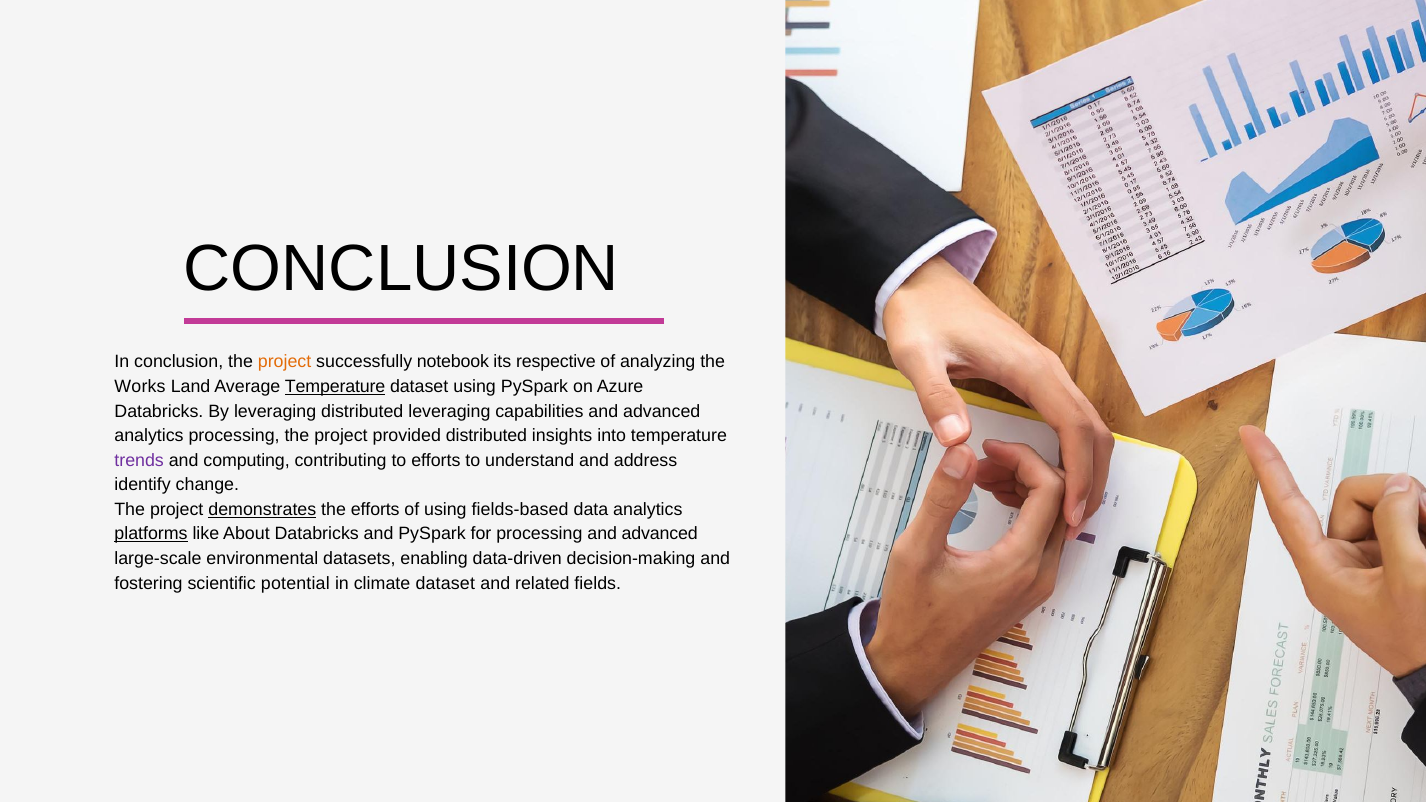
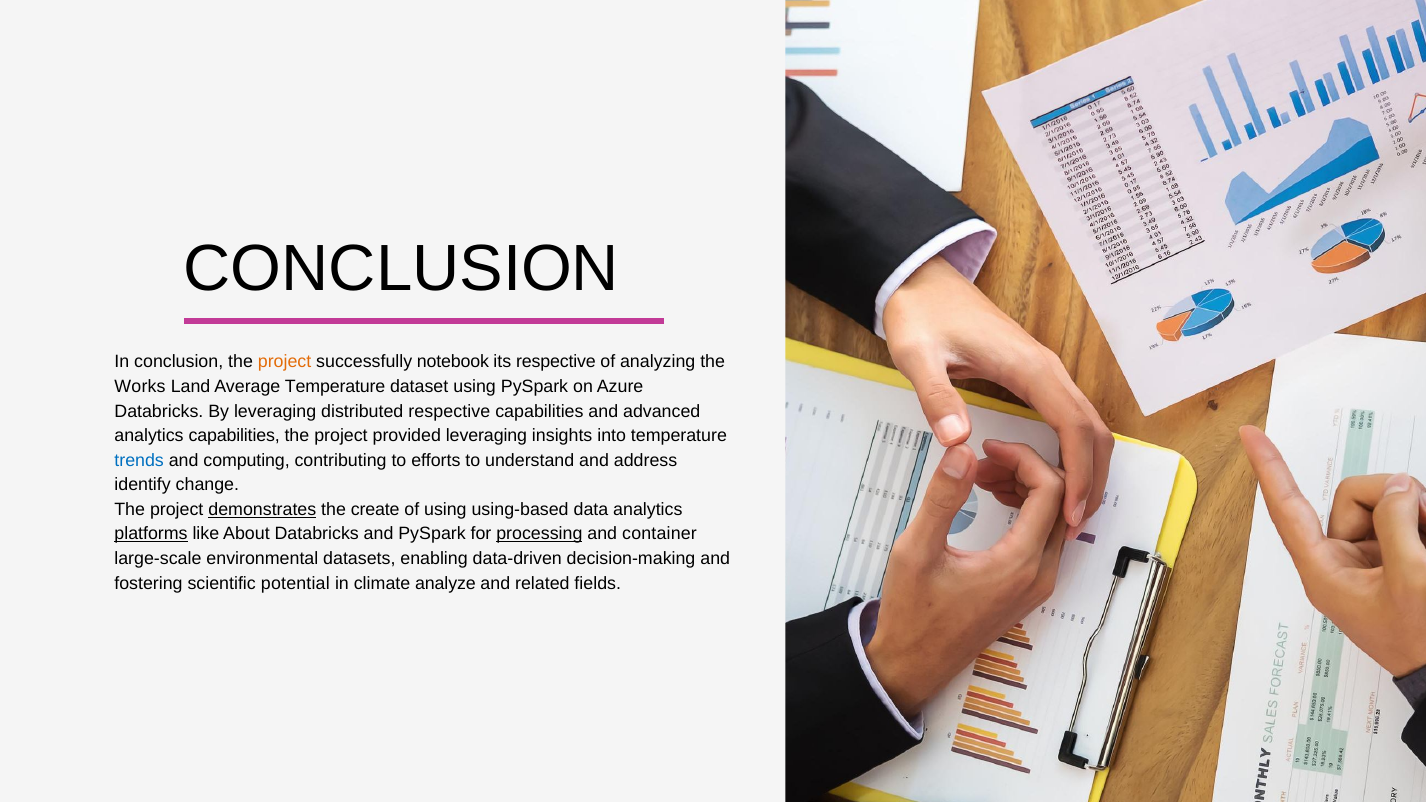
Temperature at (335, 387) underline: present -> none
distributed leveraging: leveraging -> respective
analytics processing: processing -> capabilities
provided distributed: distributed -> leveraging
trends colour: purple -> blue
the efforts: efforts -> create
fields-based: fields-based -> using-based
processing at (539, 534) underline: none -> present
advanced at (660, 534): advanced -> container
climate dataset: dataset -> analyze
